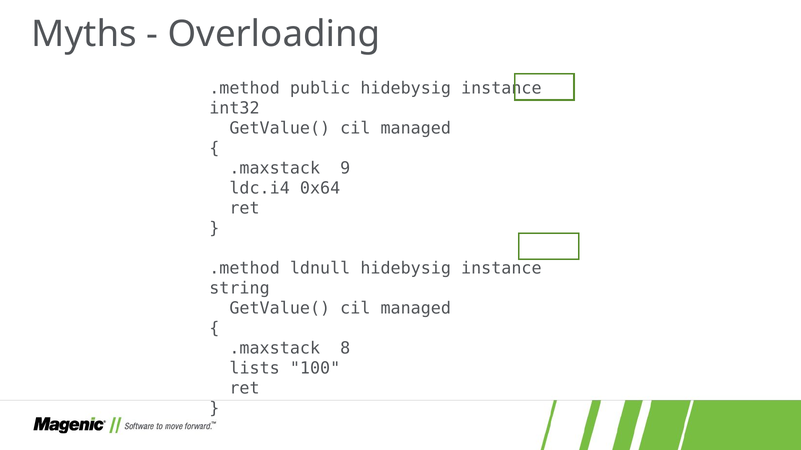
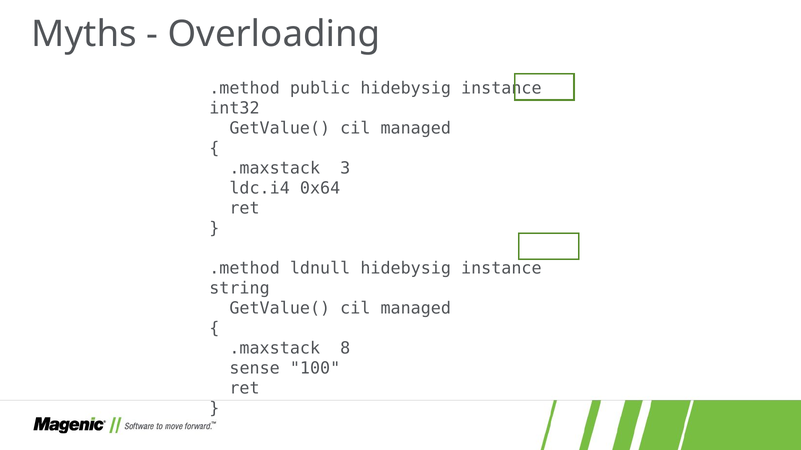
9: 9 -> 3
lists: lists -> sense
